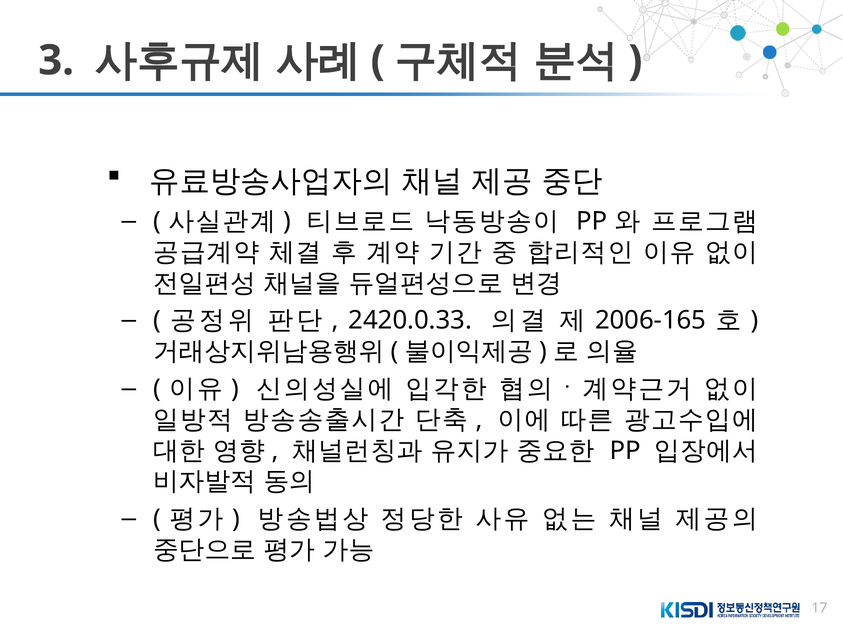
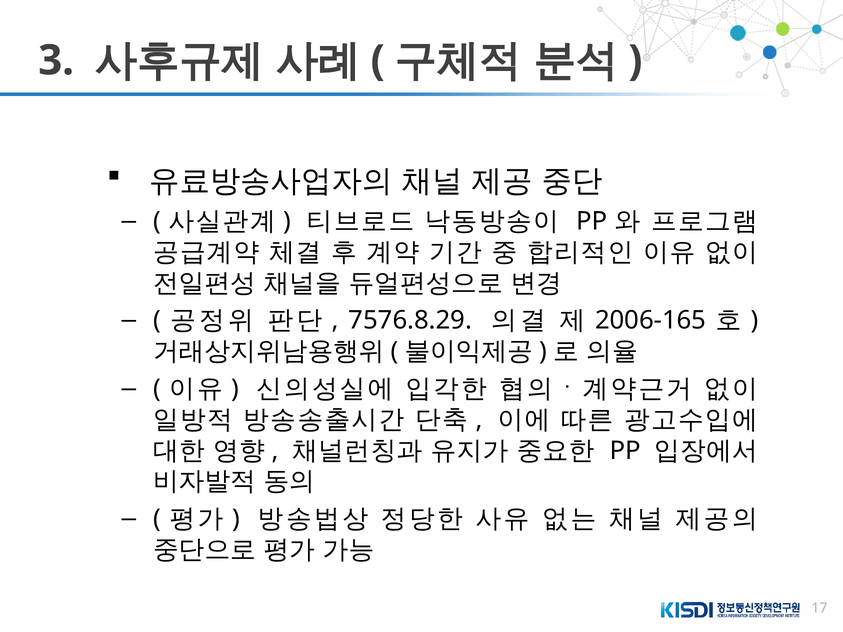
2420.0.33: 2420.0.33 -> 7576.8.29
